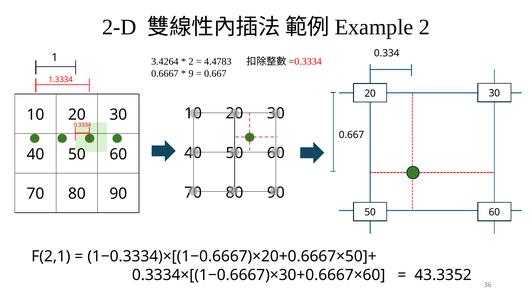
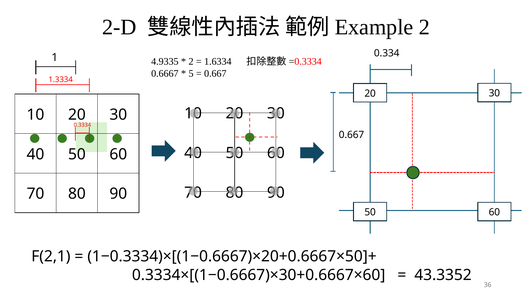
3.4264: 3.4264 -> 4.9335
4.4783: 4.4783 -> 1.6334
9: 9 -> 5
